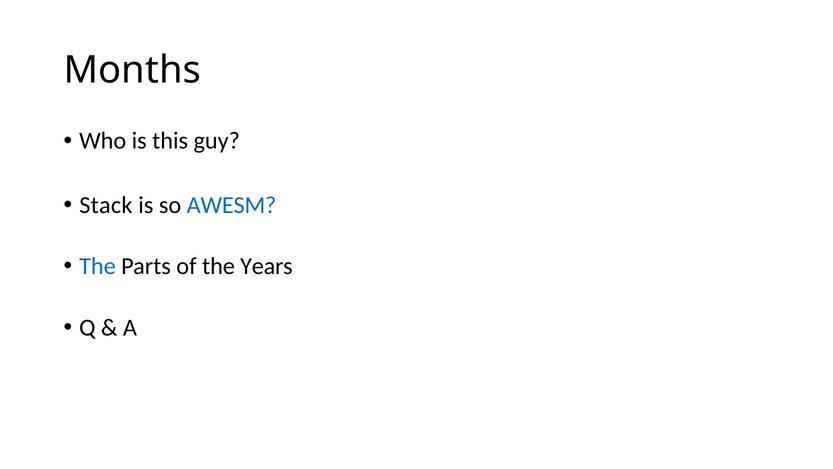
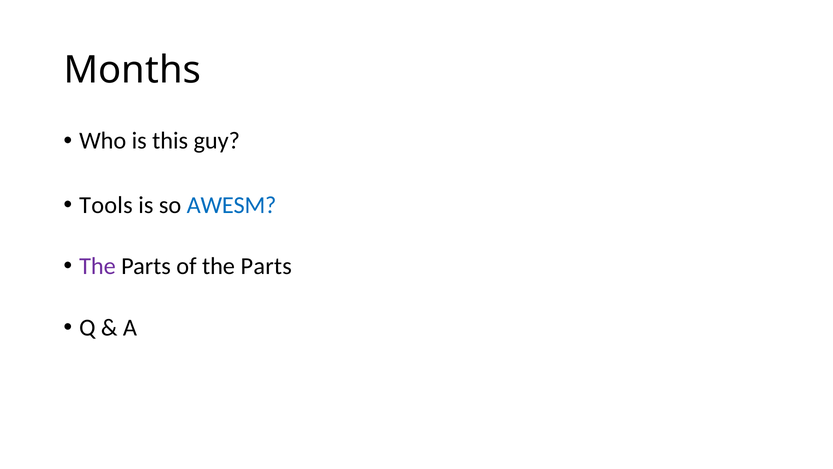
Stack: Stack -> Tools
The at (97, 266) colour: blue -> purple
of the Years: Years -> Parts
